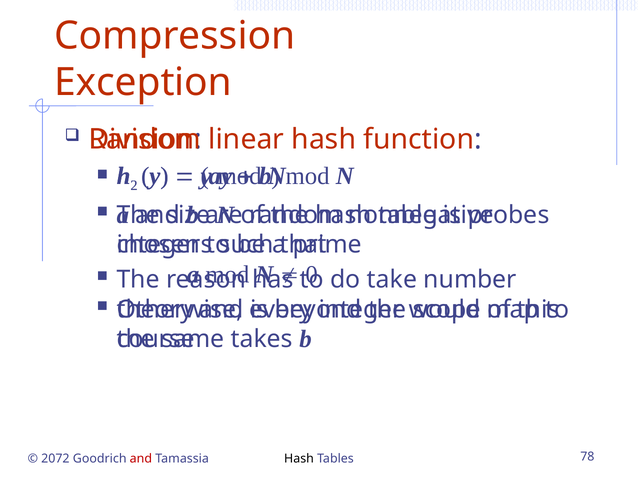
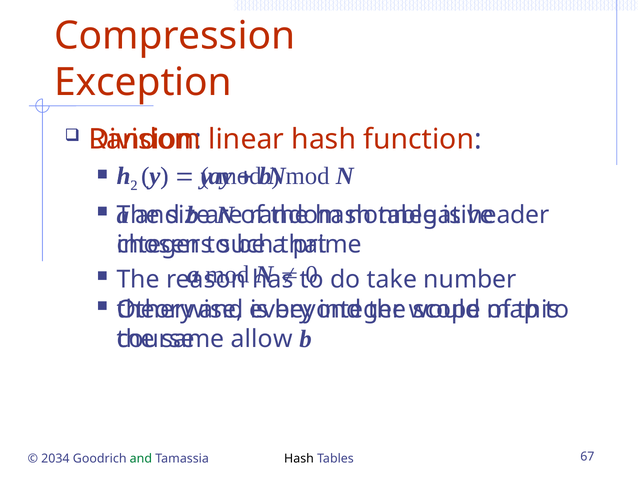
probes: probes -> header
takes: takes -> allow
2072: 2072 -> 2034
and at (141, 458) colour: red -> green
78: 78 -> 67
